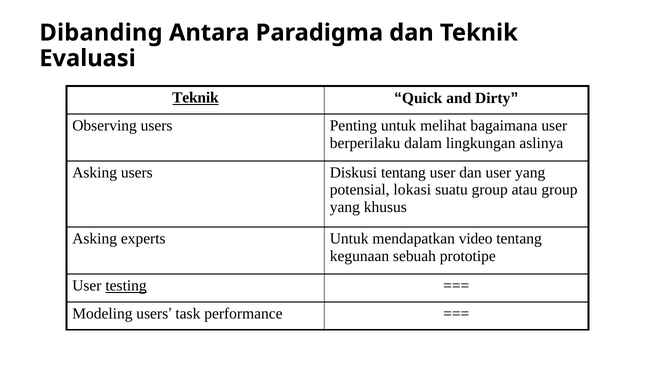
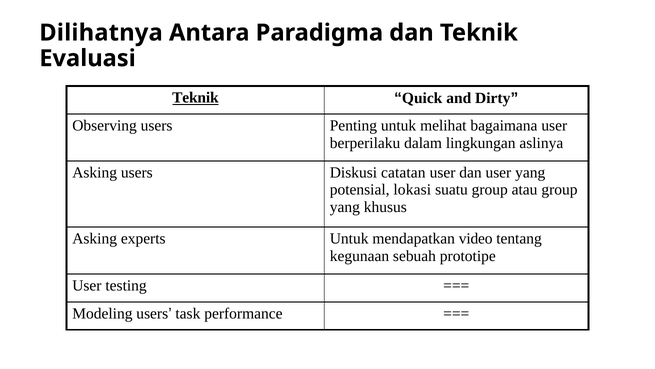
Dibanding: Dibanding -> Dilihatnya
Diskusi tentang: tentang -> catatan
testing underline: present -> none
